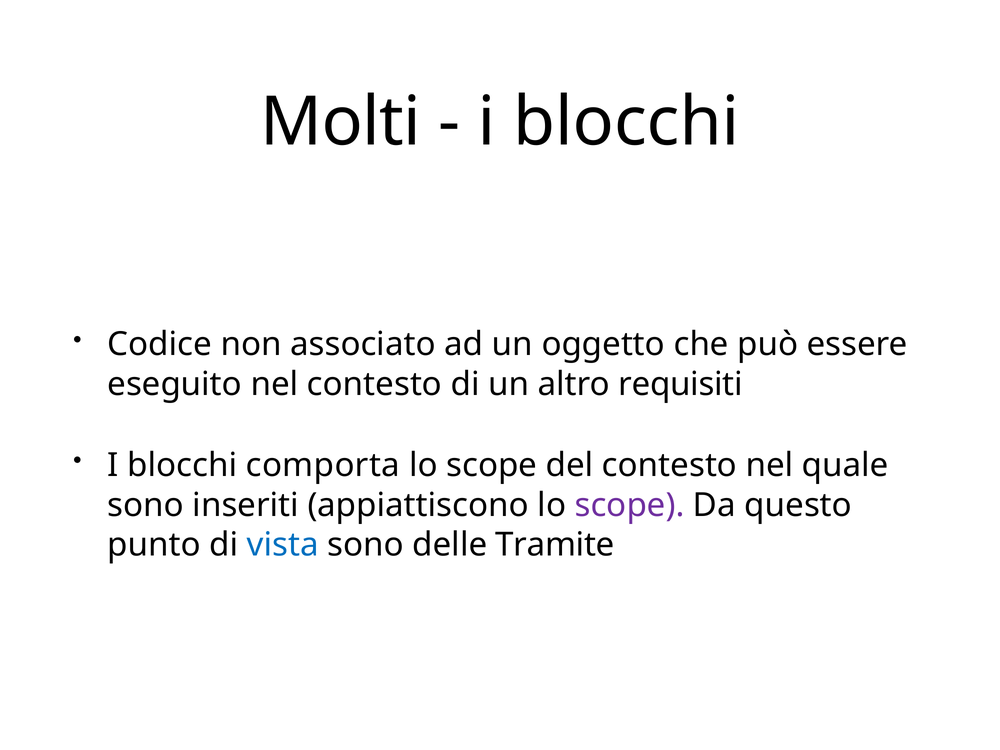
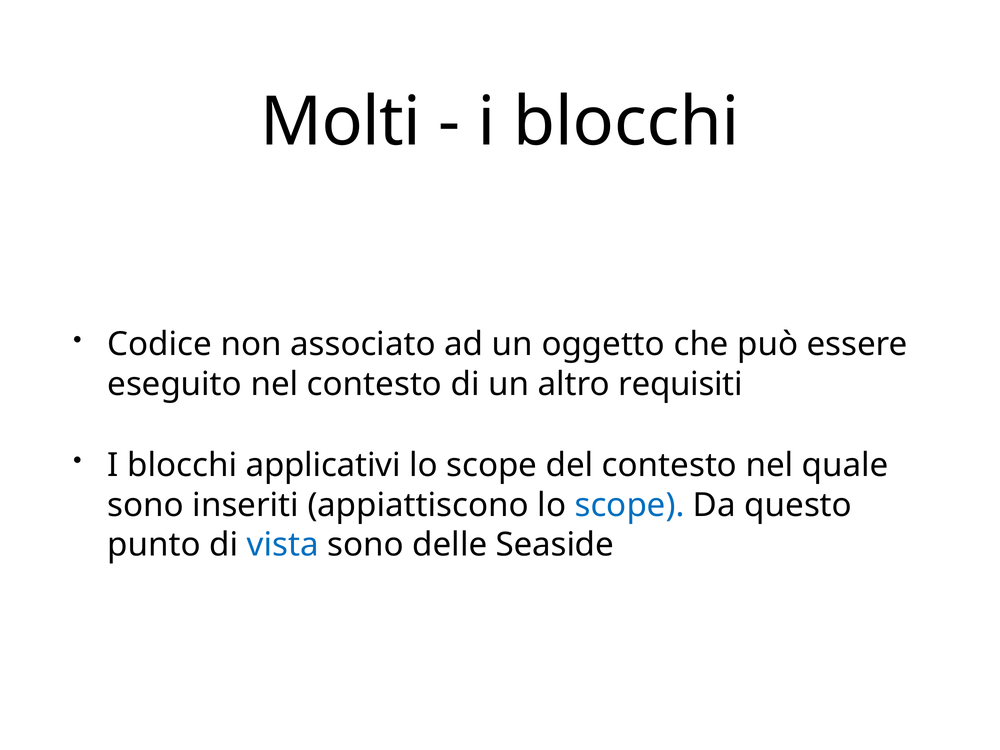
comporta: comporta -> applicativi
scope at (630, 505) colour: purple -> blue
Tramite: Tramite -> Seaside
